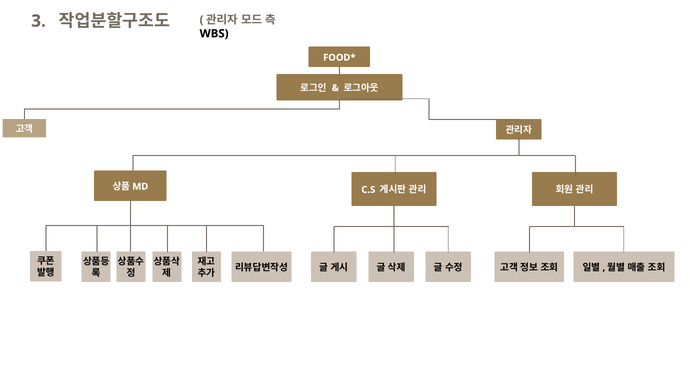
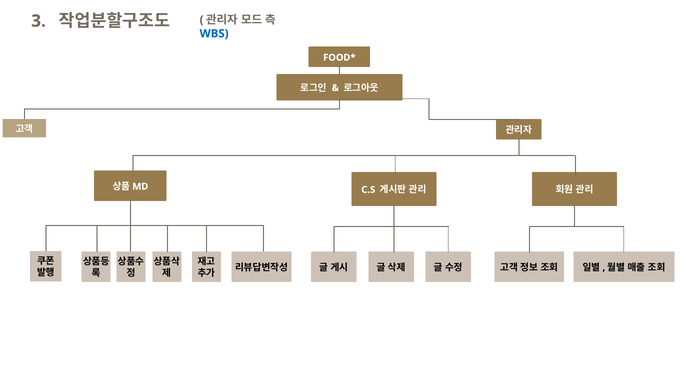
WBS colour: black -> blue
